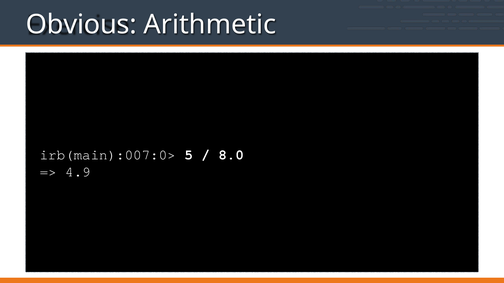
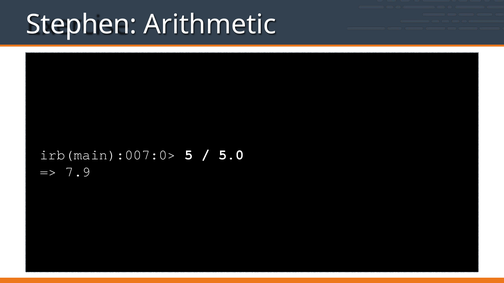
Obvious: Obvious -> Stephen
8.0: 8.0 -> 5.0
4.9: 4.9 -> 7.9
